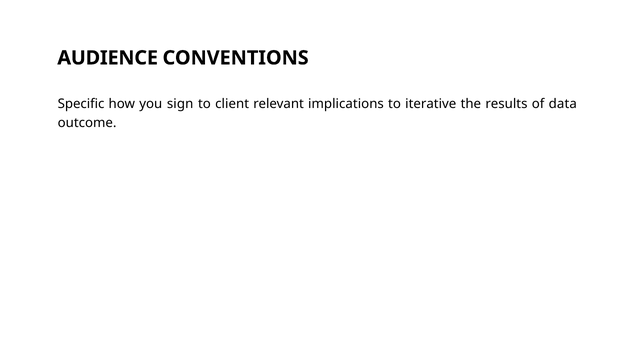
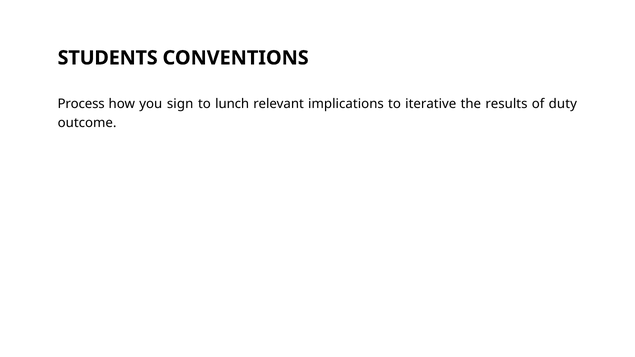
AUDIENCE: AUDIENCE -> STUDENTS
Specific: Specific -> Process
client: client -> lunch
data: data -> duty
